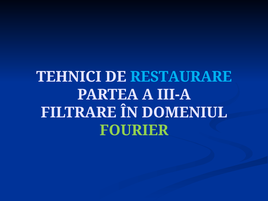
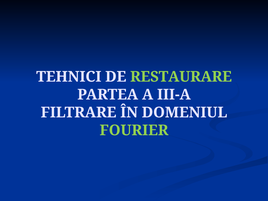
RESTAURARE colour: light blue -> light green
